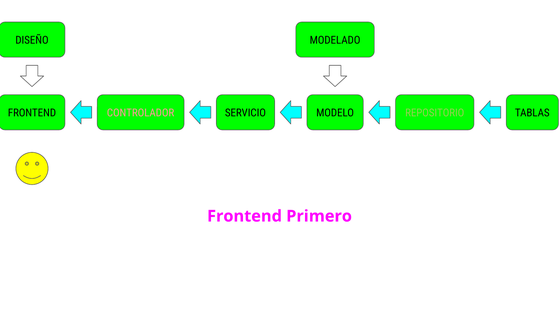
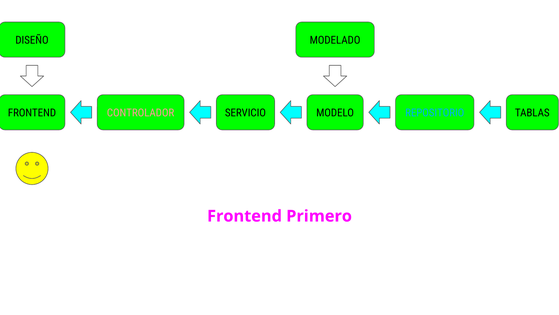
REPOSITORIO colour: light green -> light blue
